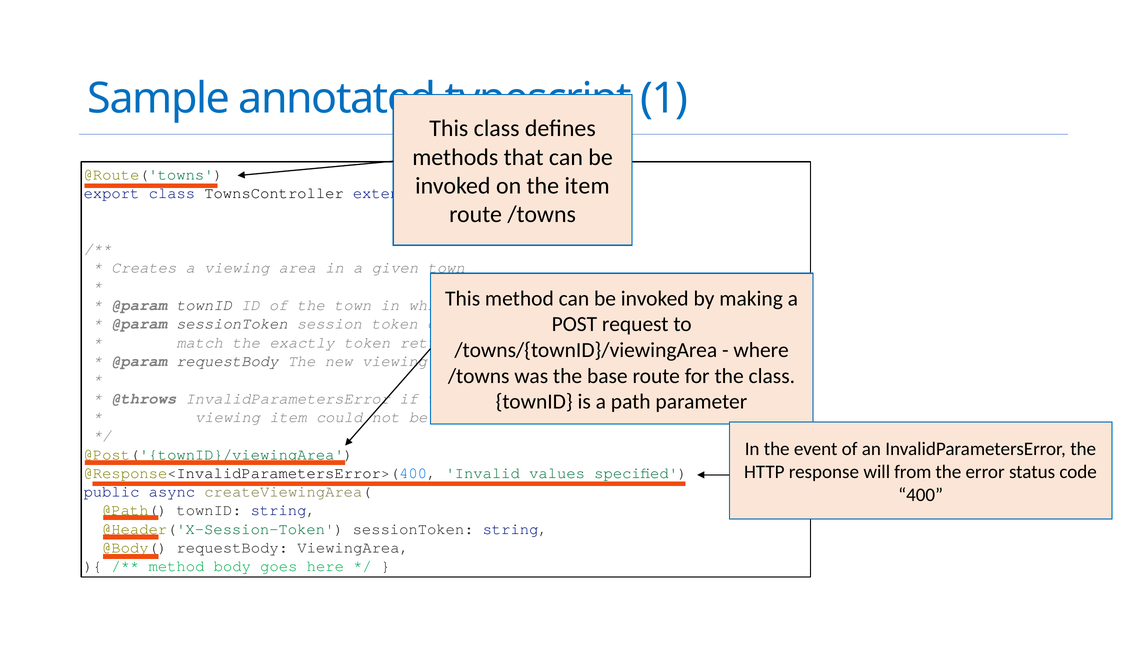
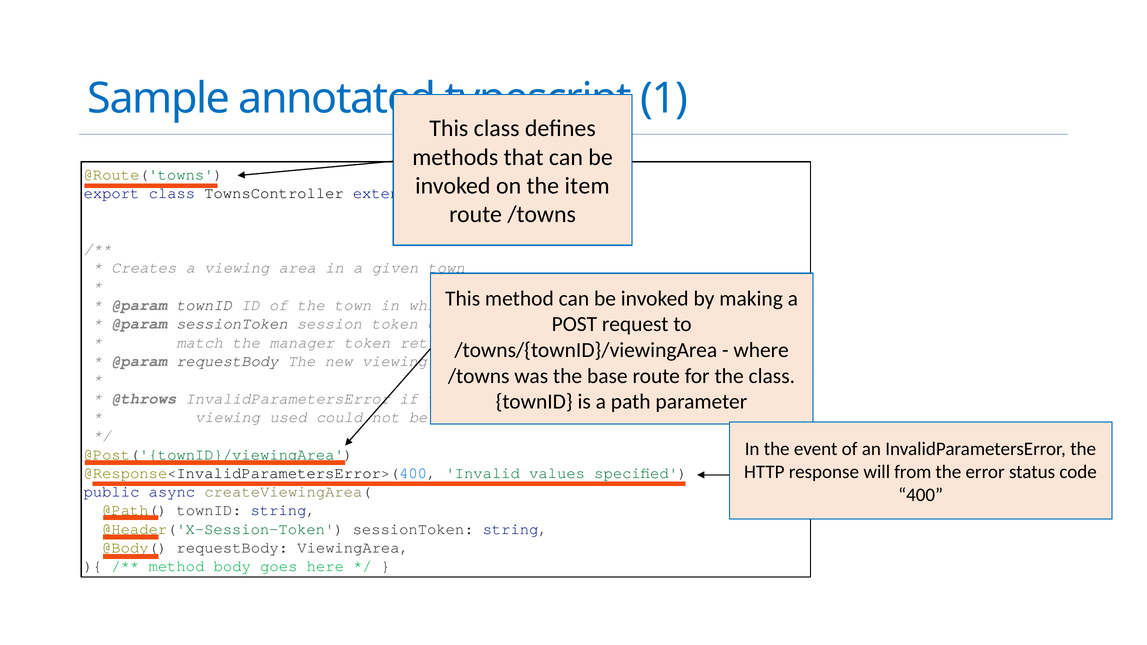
exactly: exactly -> manager
viewing item: item -> used
